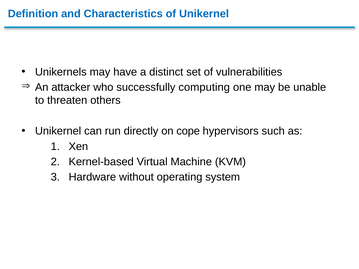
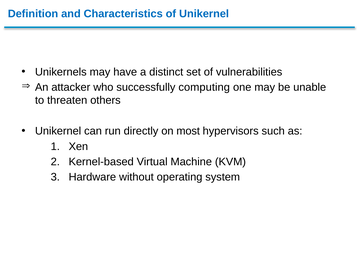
cope: cope -> most
